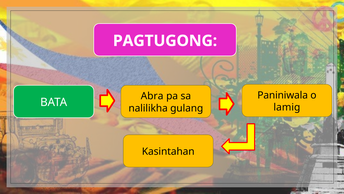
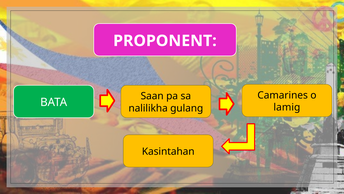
PAGTUGONG: PAGTUGONG -> PROPONENT
Paniniwala: Paniniwala -> Camarines
Abra: Abra -> Saan
